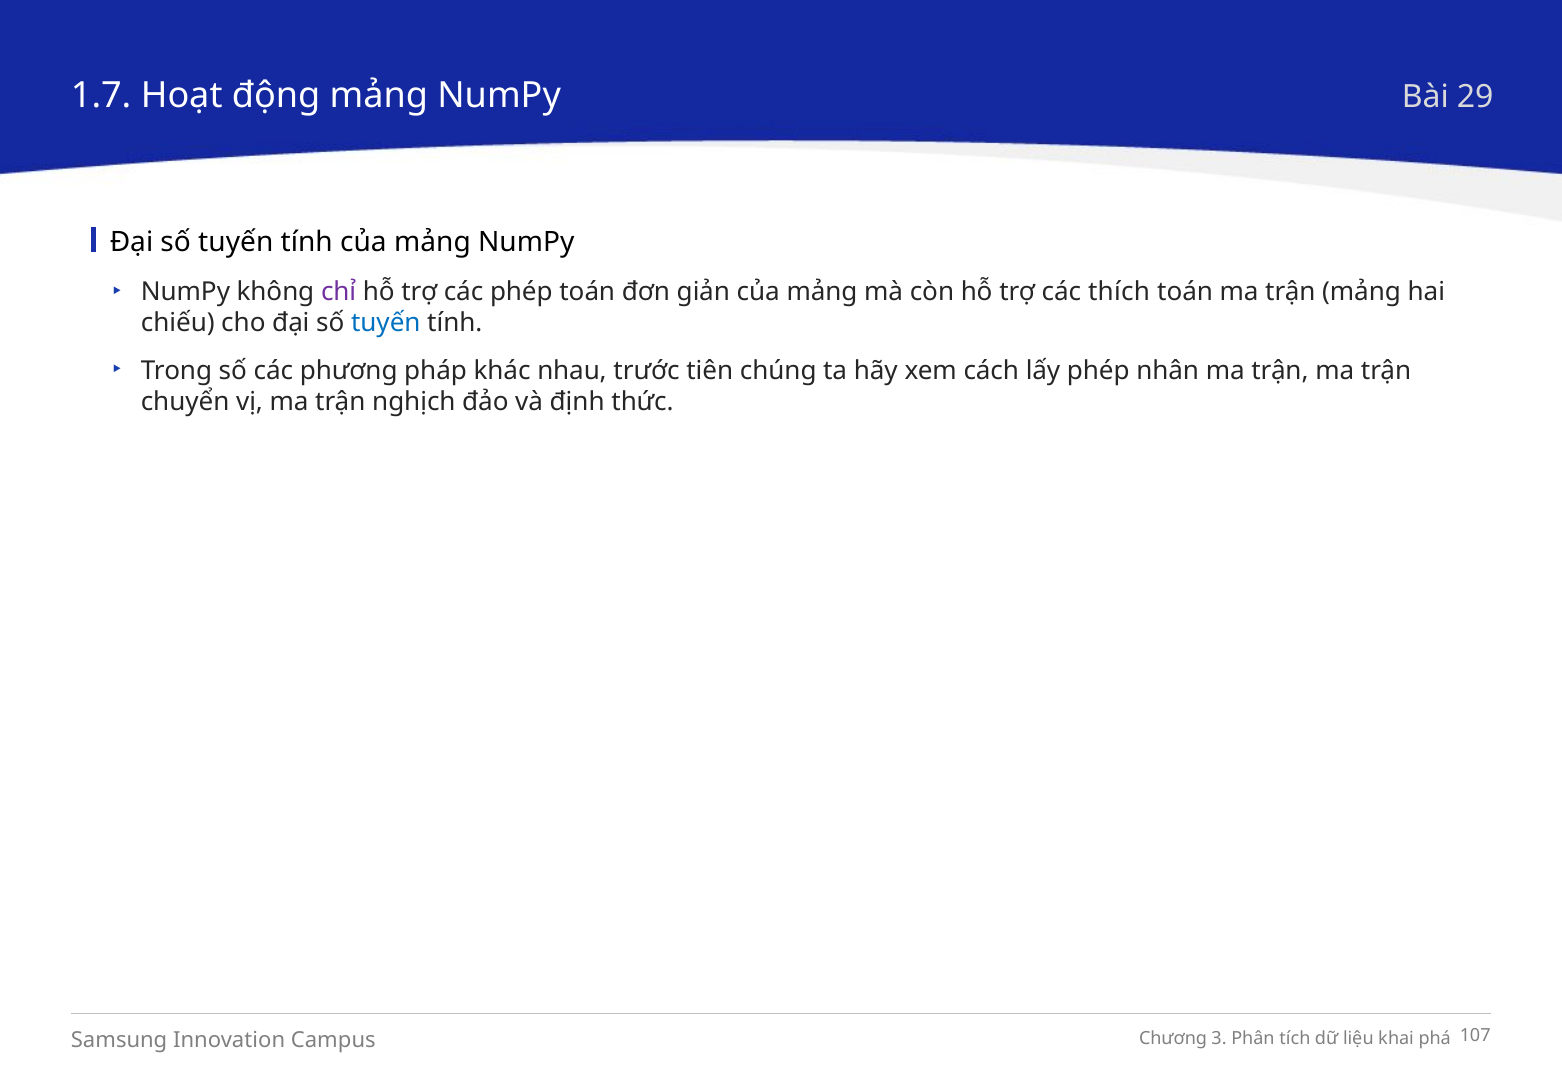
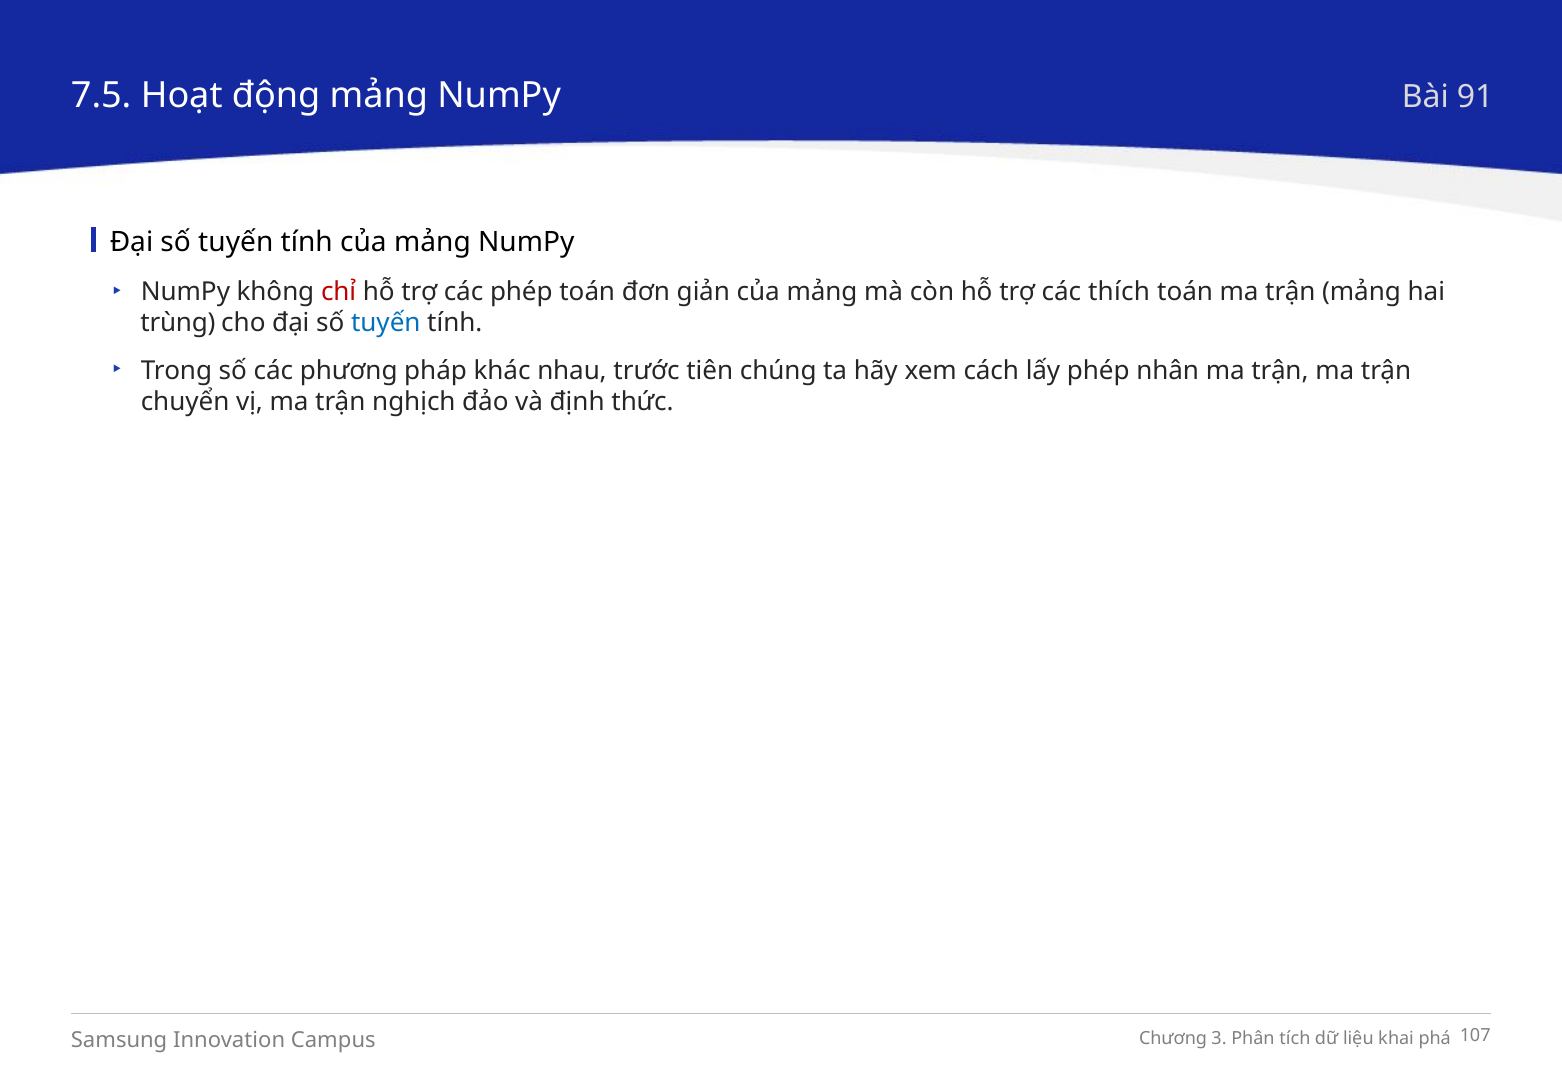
1.7: 1.7 -> 7.5
29: 29 -> 91
chỉ colour: purple -> red
chiếu: chiếu -> trùng
